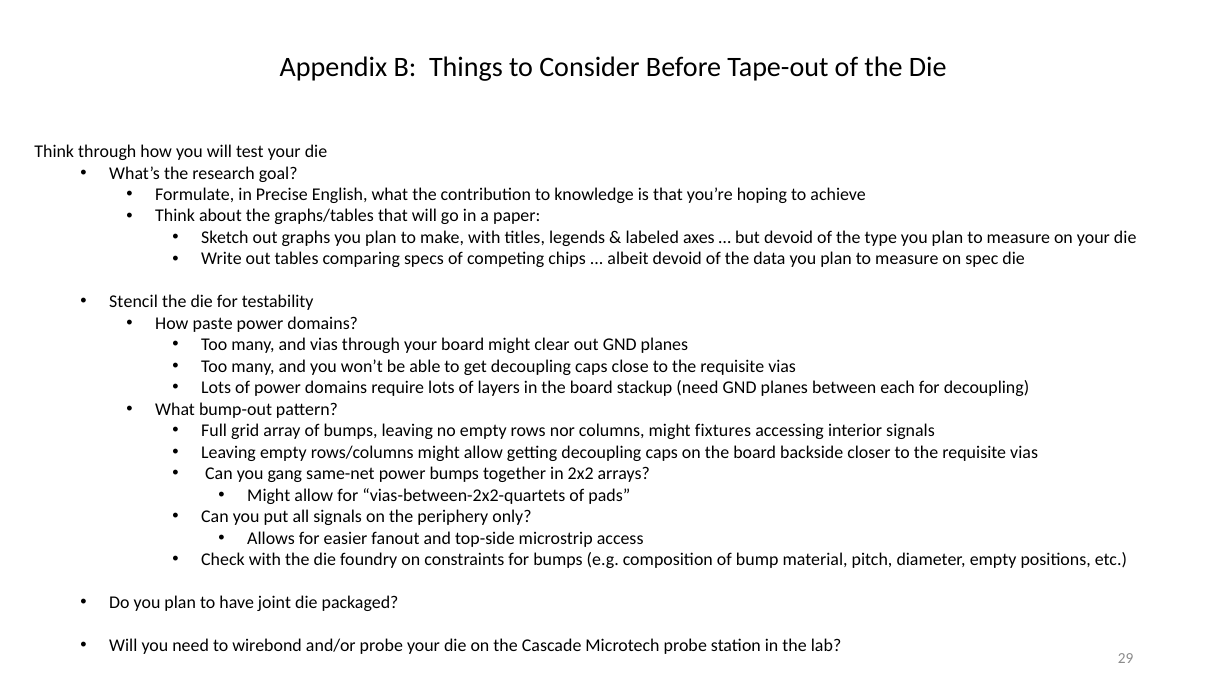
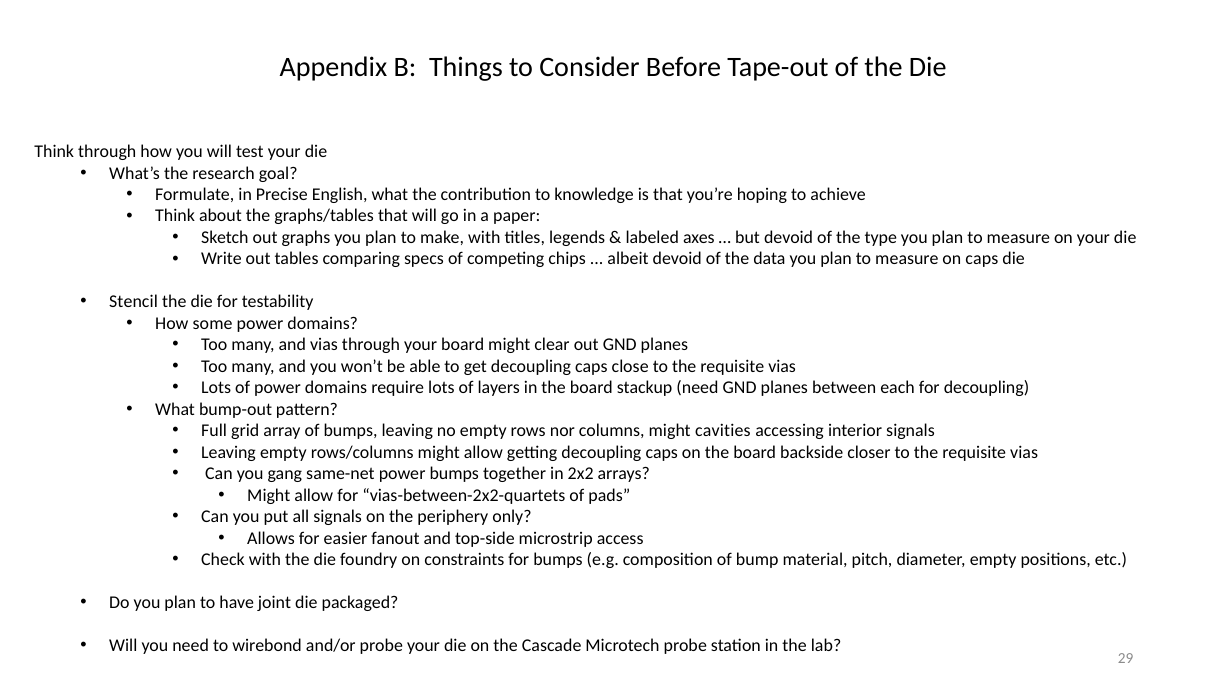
on spec: spec -> caps
paste: paste -> some
fixtures: fixtures -> cavities
